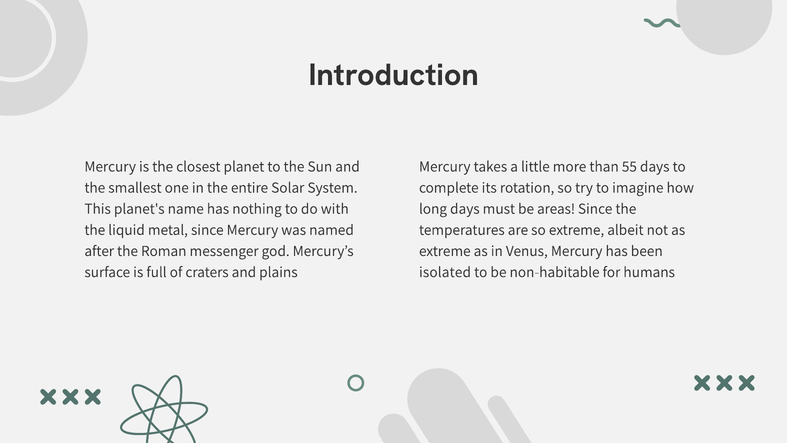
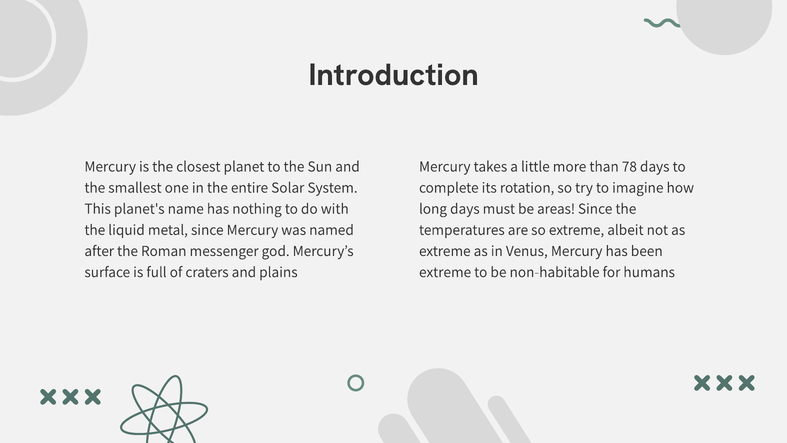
55: 55 -> 78
isolated at (445, 272): isolated -> extreme
